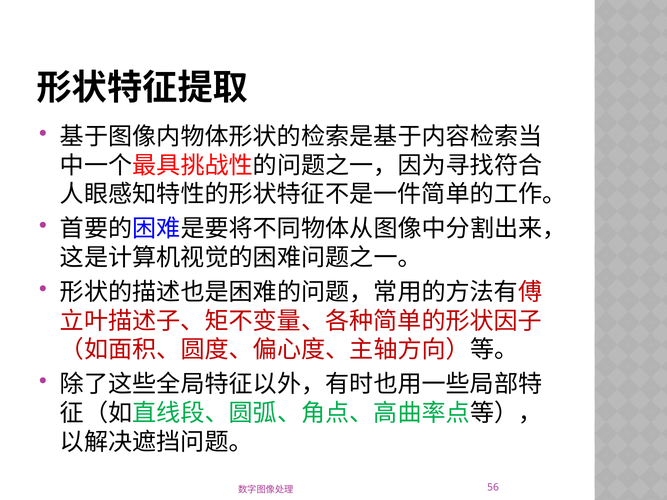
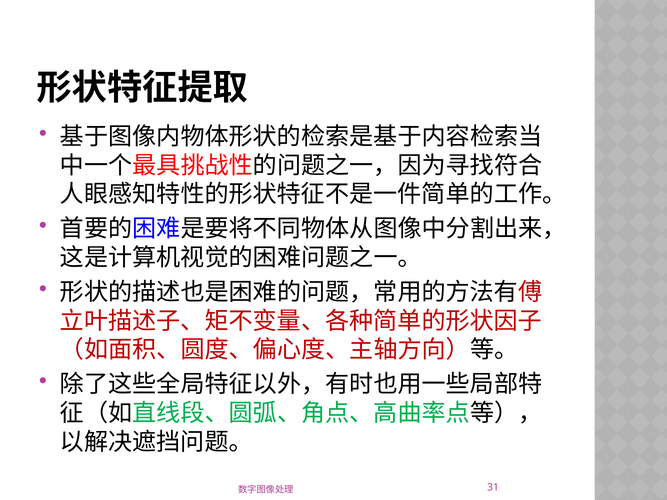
56: 56 -> 31
